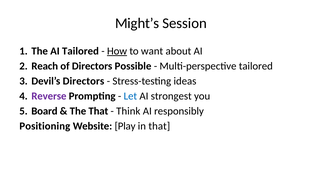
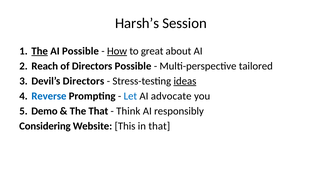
Might’s: Might’s -> Harsh’s
The at (40, 51) underline: none -> present
AI Tailored: Tailored -> Possible
want: want -> great
ideas underline: none -> present
Reverse colour: purple -> blue
strongest: strongest -> advocate
Board: Board -> Demo
Positioning: Positioning -> Considering
Play: Play -> This
